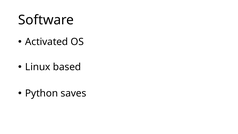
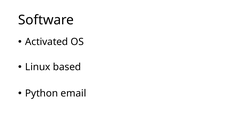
saves: saves -> email
